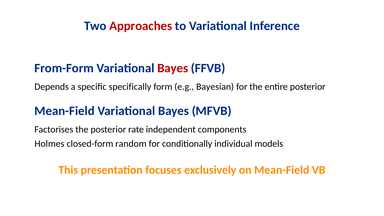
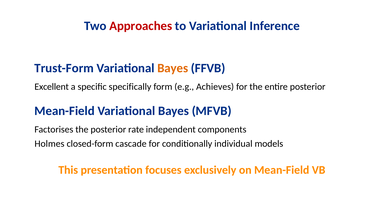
From-Form: From-Form -> Trust-Form
Bayes at (173, 68) colour: red -> orange
Depends: Depends -> Excellent
Bayesian: Bayesian -> Achieves
random: random -> cascade
